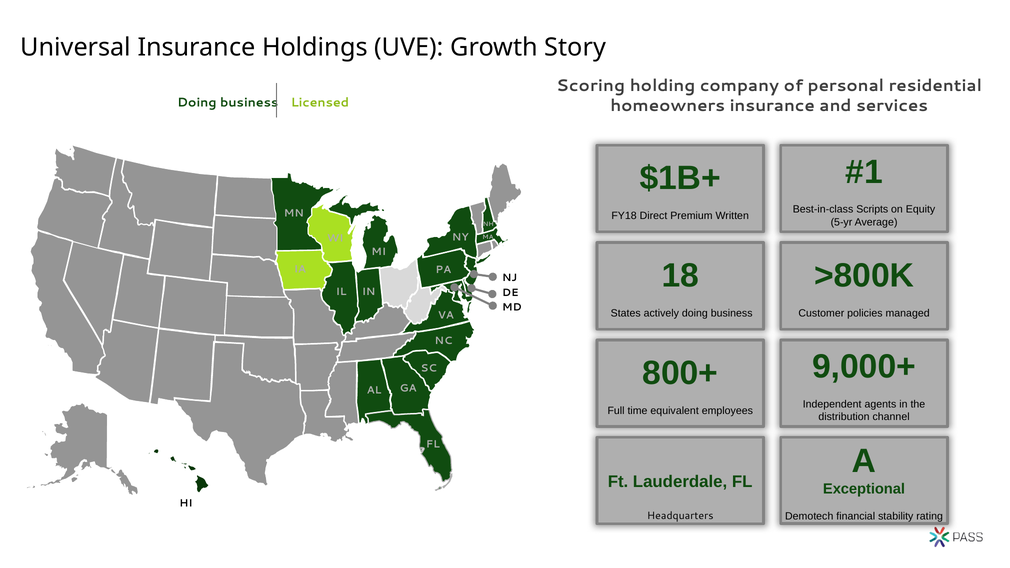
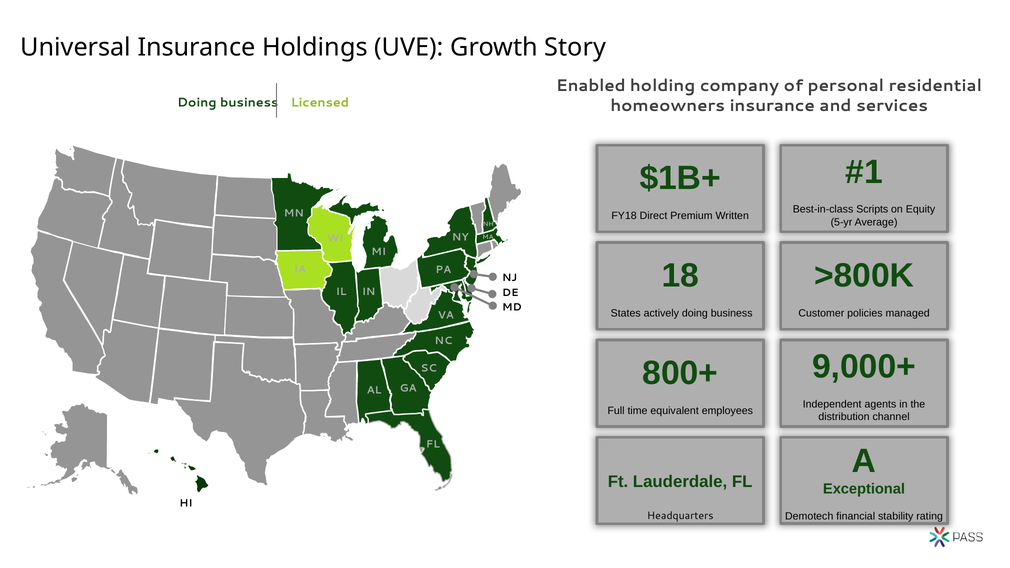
Scoring: Scoring -> Enabled
